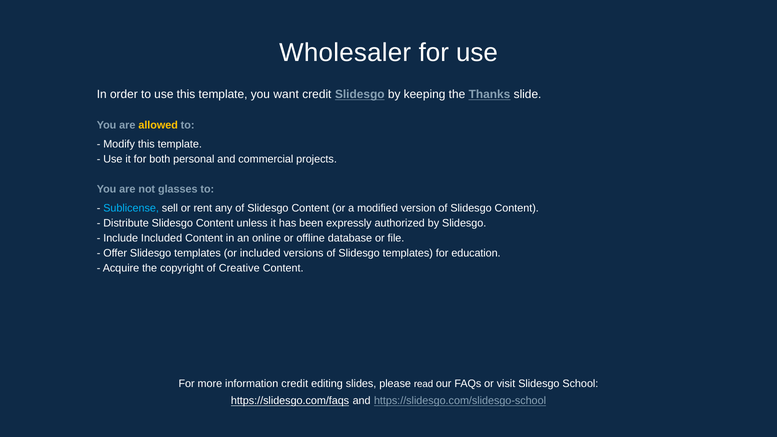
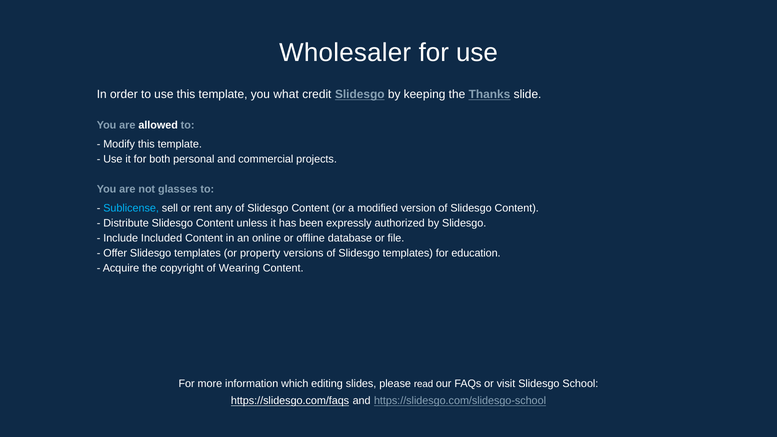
want: want -> what
allowed colour: yellow -> white
or included: included -> property
Creative: Creative -> Wearing
information credit: credit -> which
